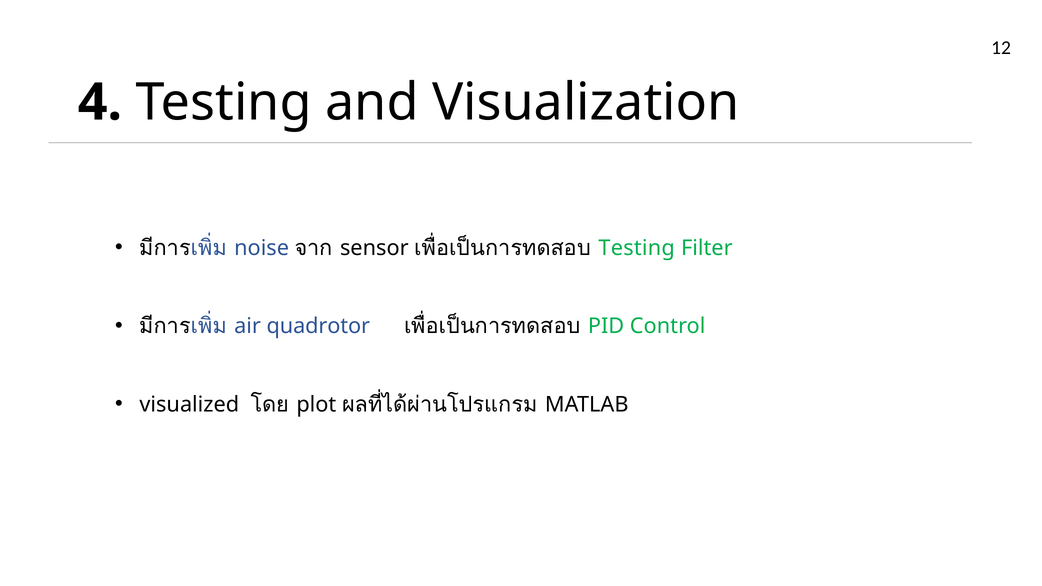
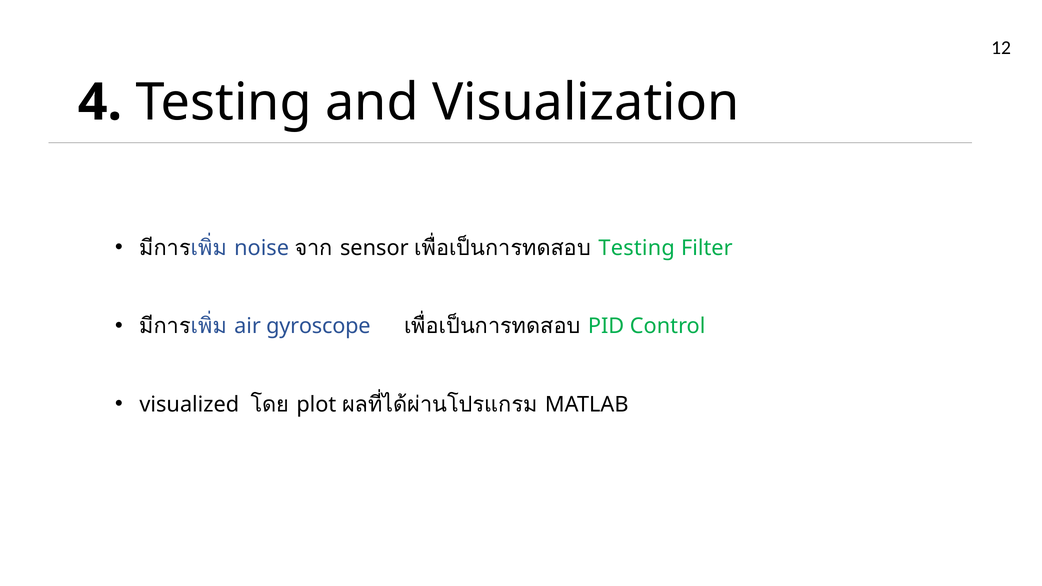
quadrotor: quadrotor -> gyroscope
